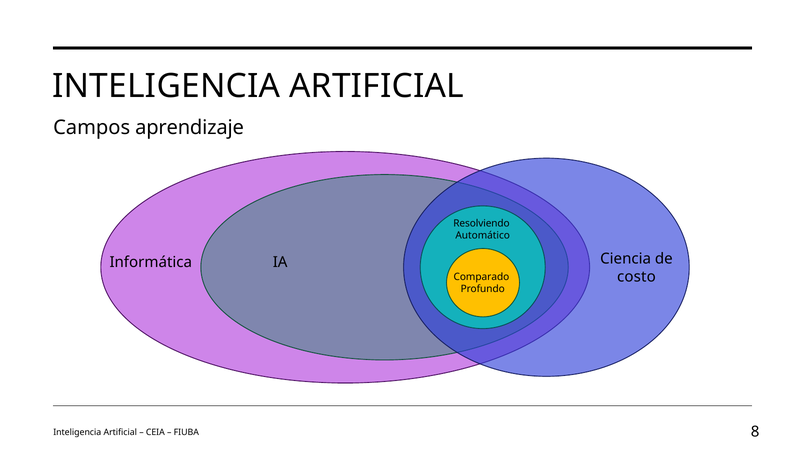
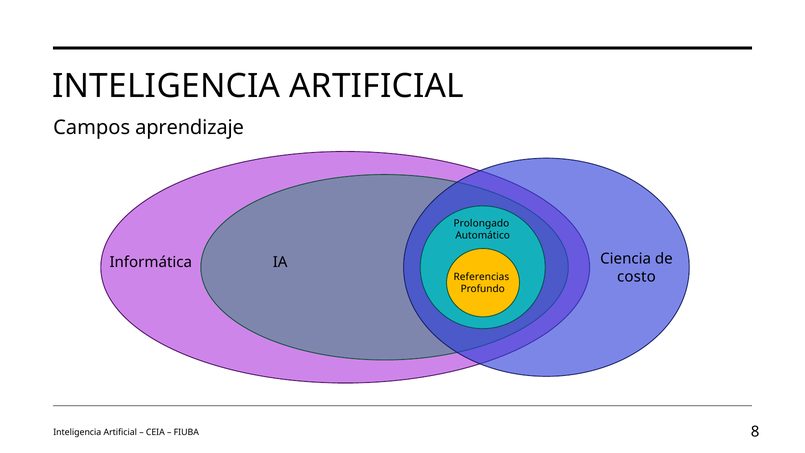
Resolviendo: Resolviendo -> Prolongado
Comparado: Comparado -> Referencias
